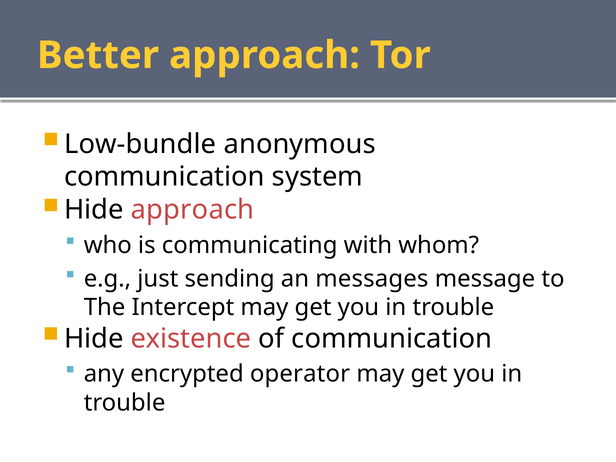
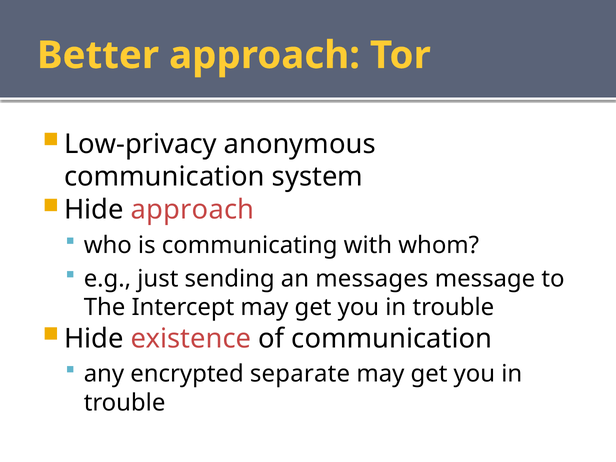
Low-bundle: Low-bundle -> Low-privacy
operator: operator -> separate
